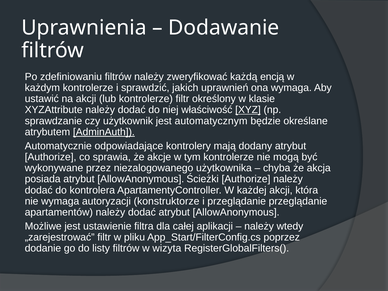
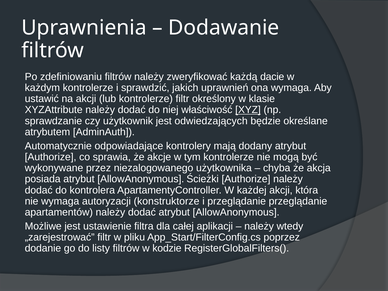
encją: encją -> dacie
automatycznym: automatycznym -> odwiedzających
AdminAuth underline: present -> none
wizyta: wizyta -> kodzie
